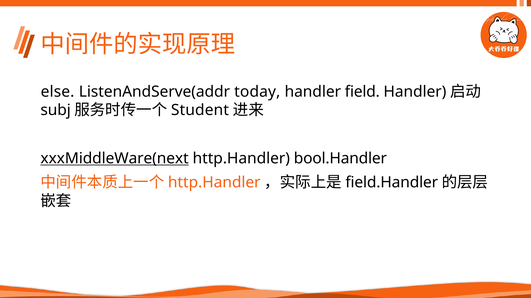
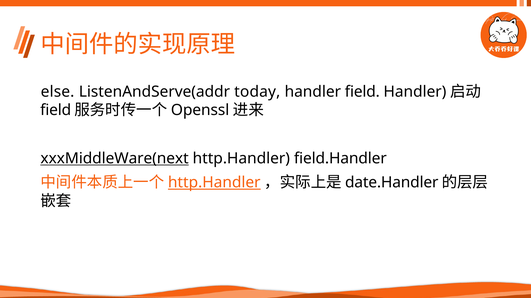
subj at (56, 110): subj -> field
Student: Student -> Openssl
bool.Handler: bool.Handler -> field.Handler
http.Handler at (214, 183) underline: none -> present
field.Handler: field.Handler -> date.Handler
